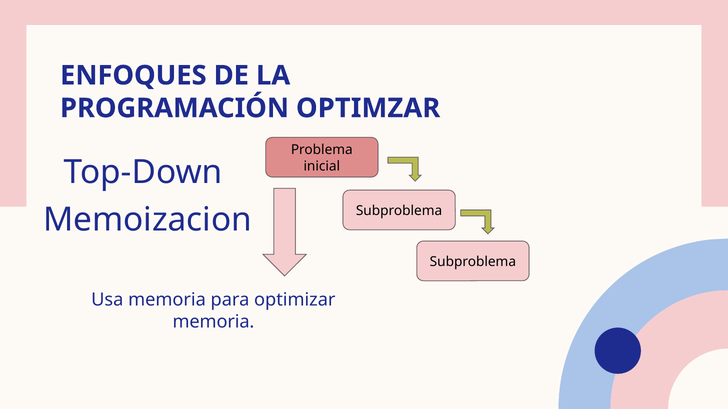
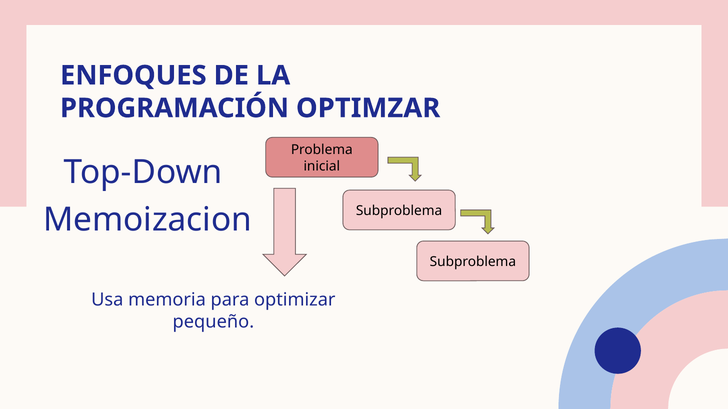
memoria at (213, 322): memoria -> pequeño
